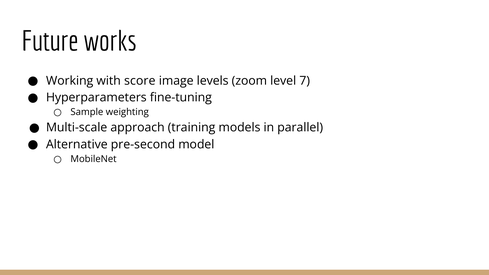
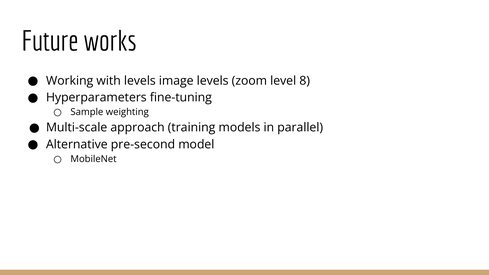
with score: score -> levels
7: 7 -> 8
